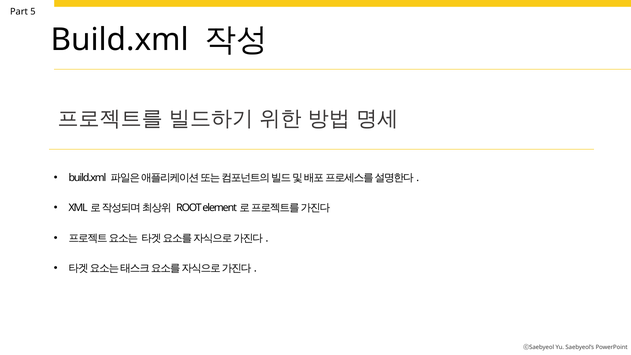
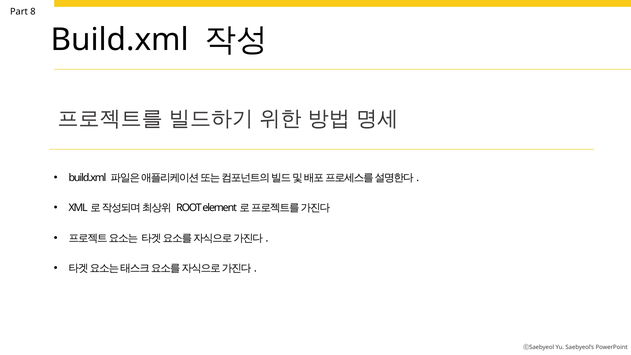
5: 5 -> 8
